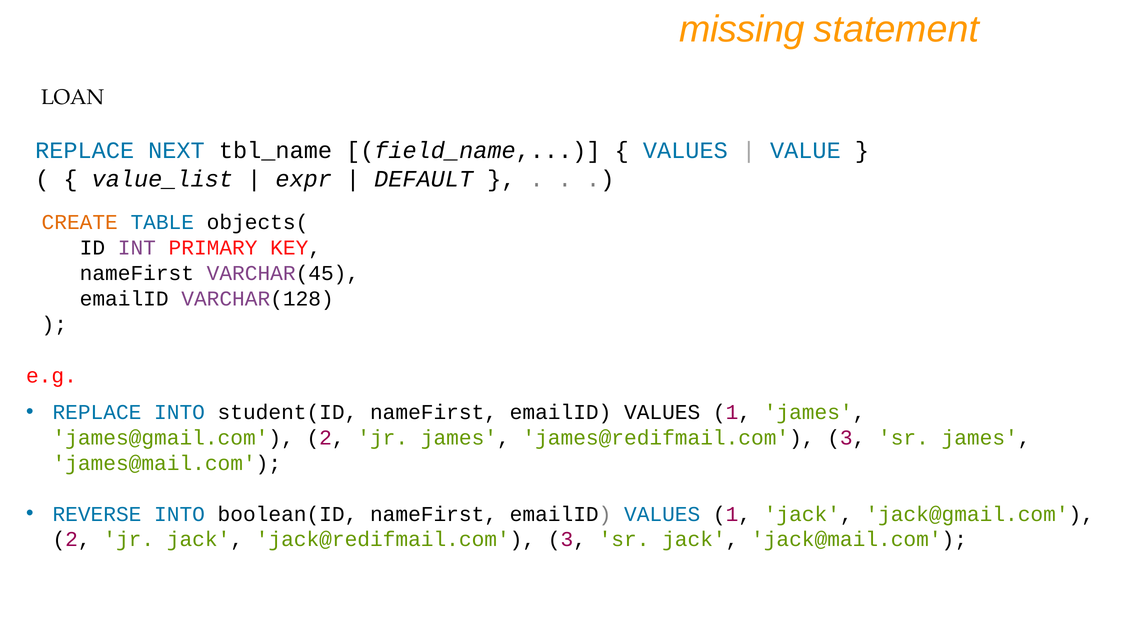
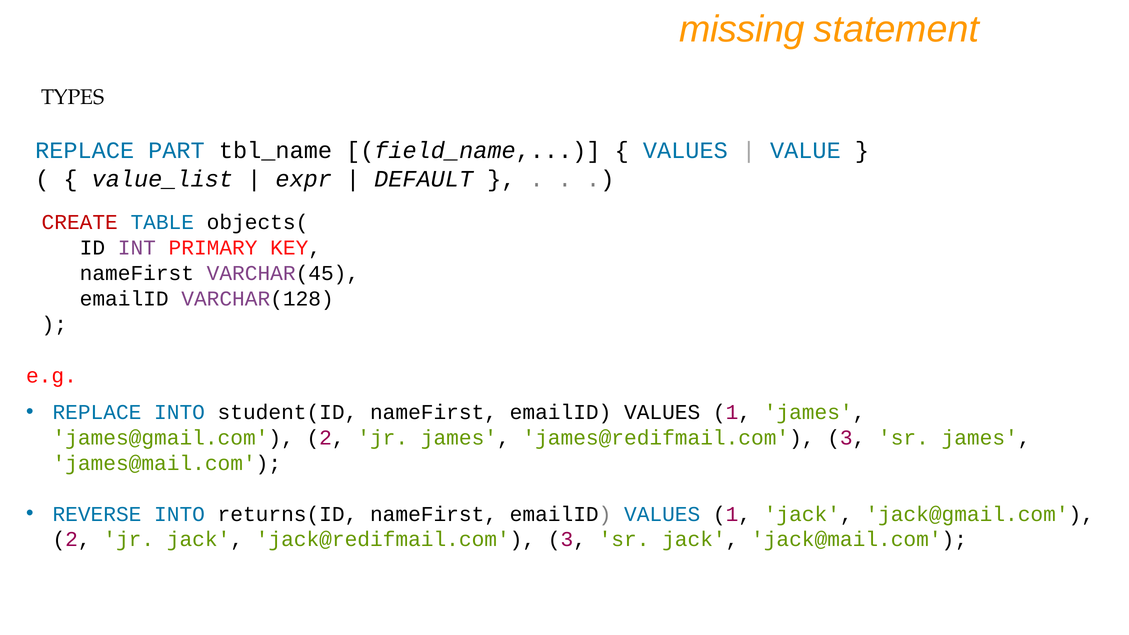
LOAN: LOAN -> TYPES
NEXT: NEXT -> PART
CREATE colour: orange -> red
boolean(ID: boolean(ID -> returns(ID
